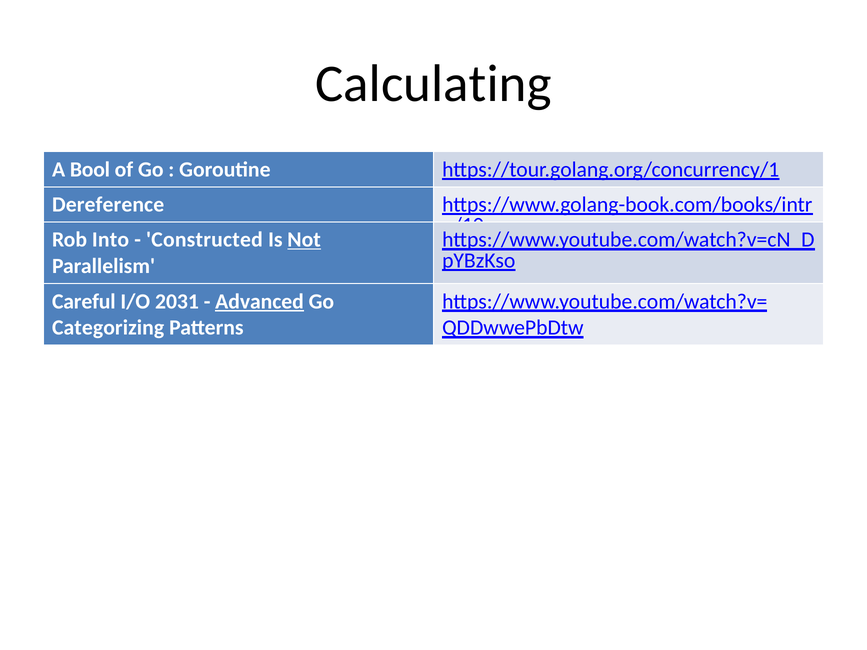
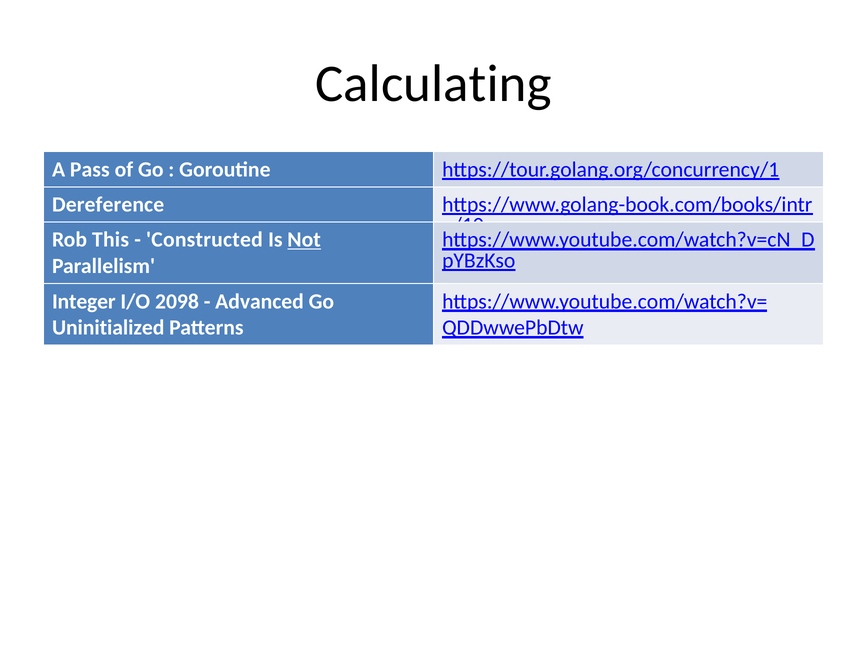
Bool: Bool -> Pass
Into: Into -> This
Careful: Careful -> Integer
2031: 2031 -> 2098
Advanced underline: present -> none
Categorizing: Categorizing -> Uninitialized
